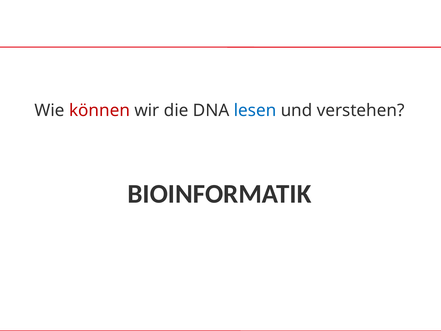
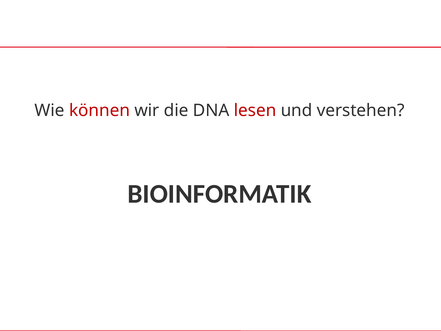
lesen colour: blue -> red
